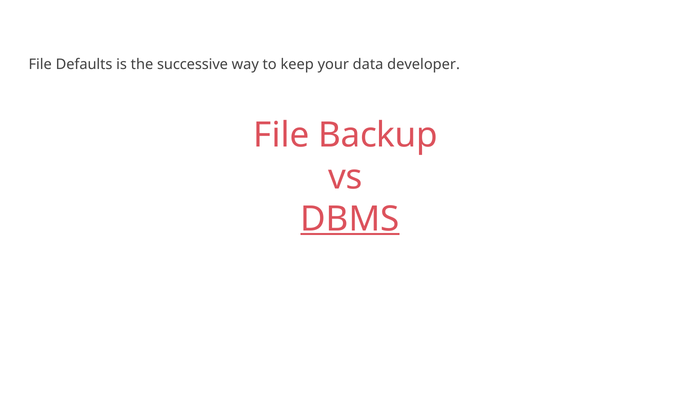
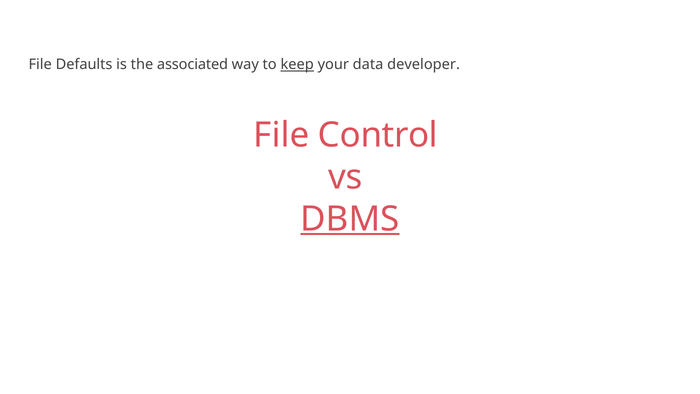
successive: successive -> associated
keep underline: none -> present
Backup: Backup -> Control
